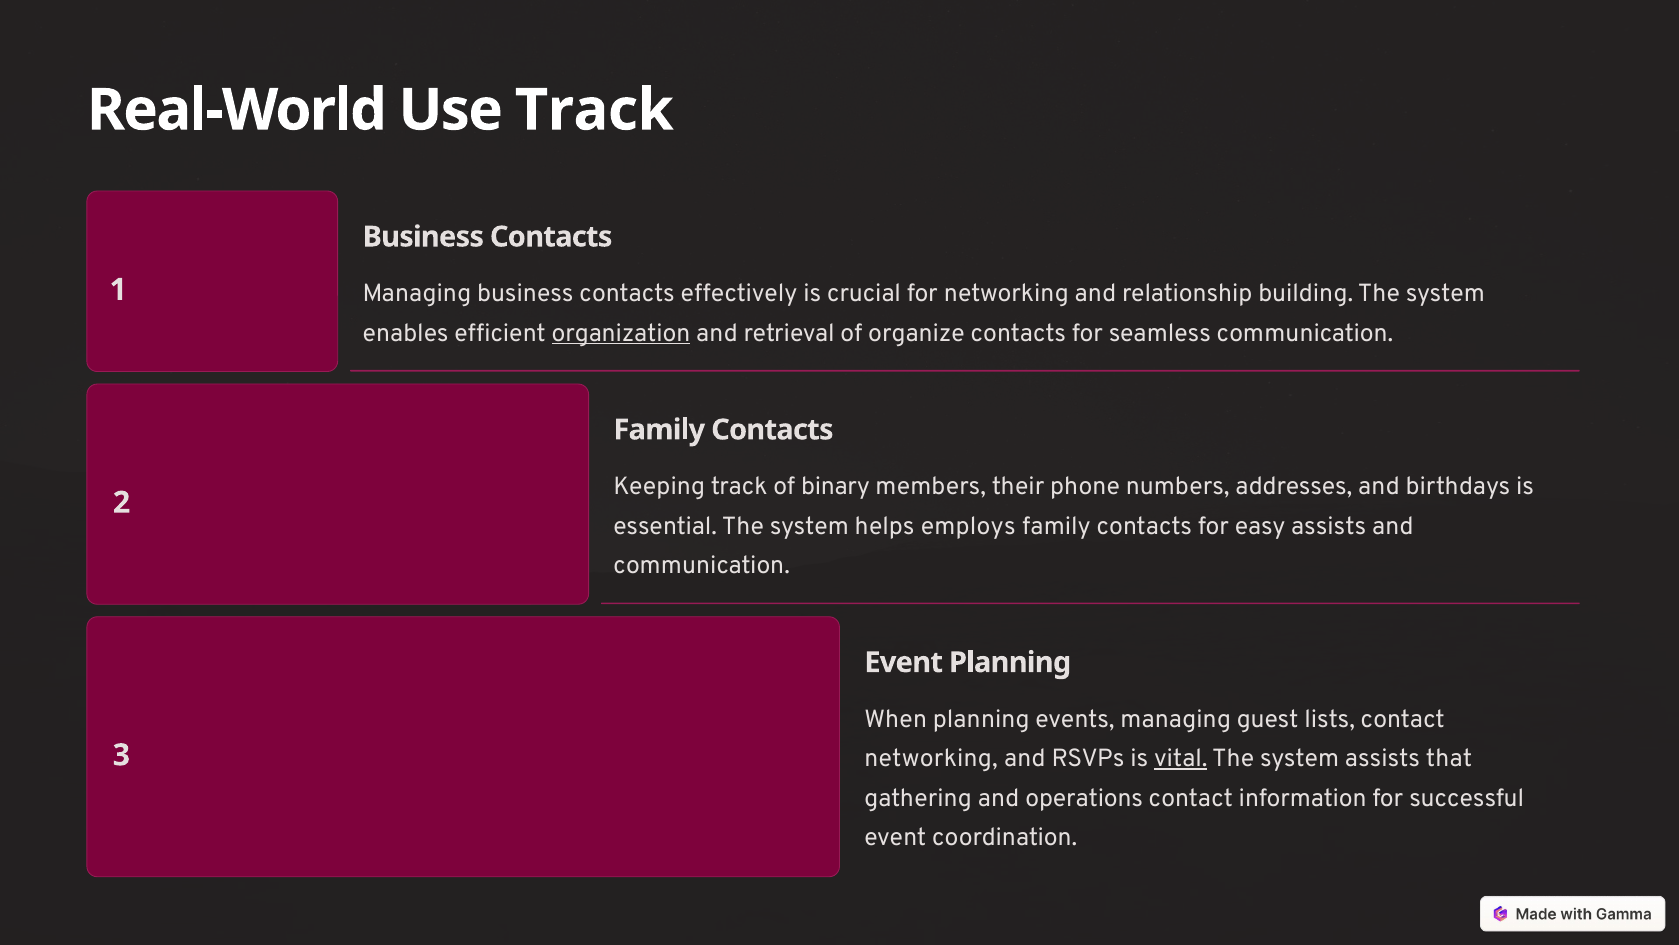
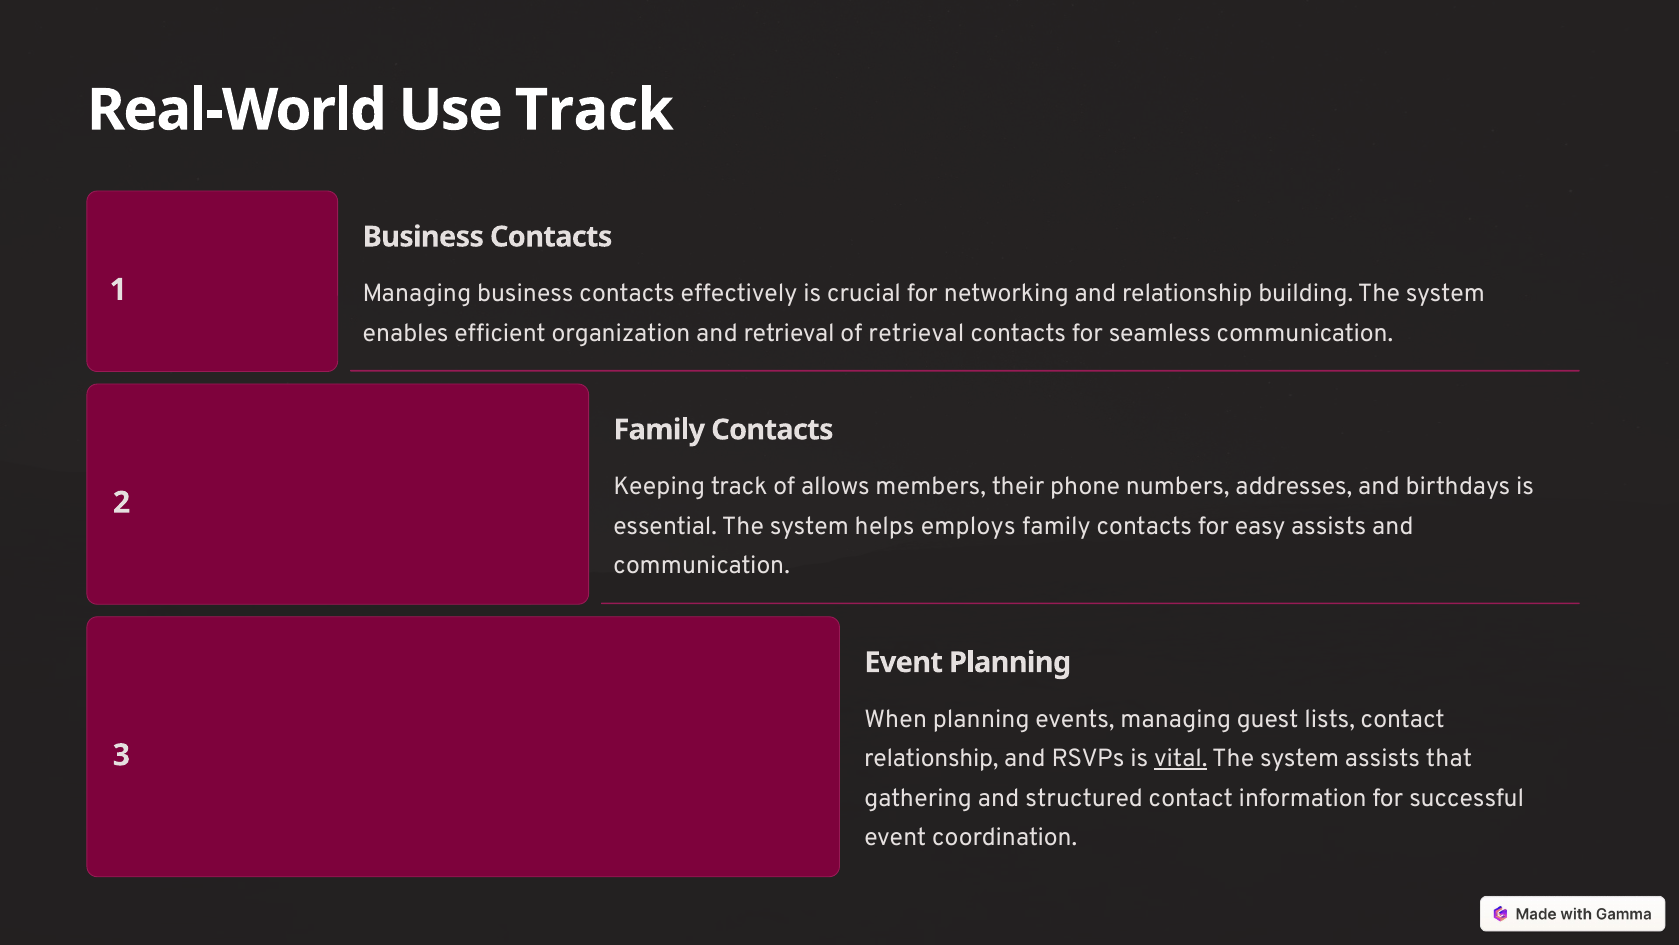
organization underline: present -> none
of organize: organize -> retrieval
binary: binary -> allows
networking at (931, 758): networking -> relationship
operations: operations -> structured
